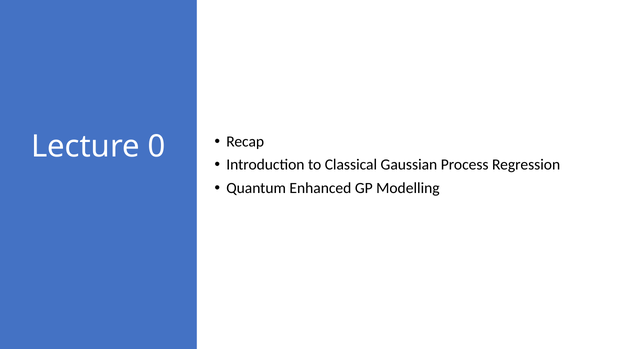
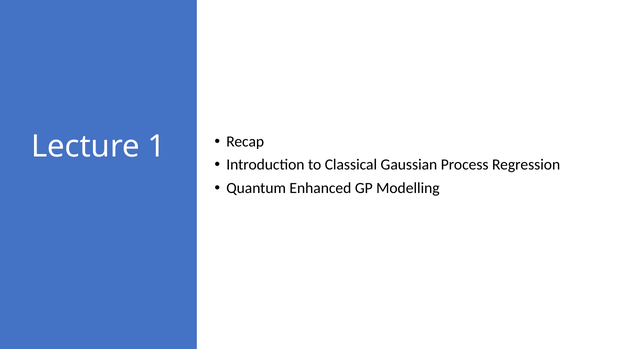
0: 0 -> 1
